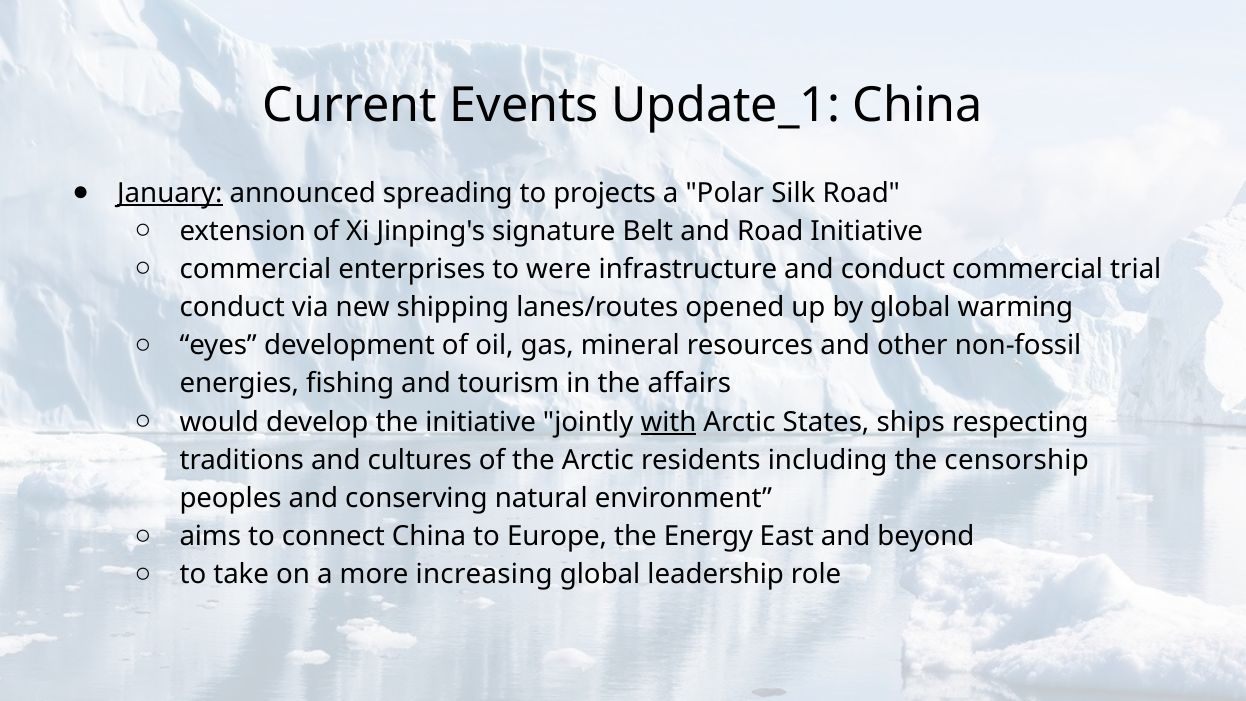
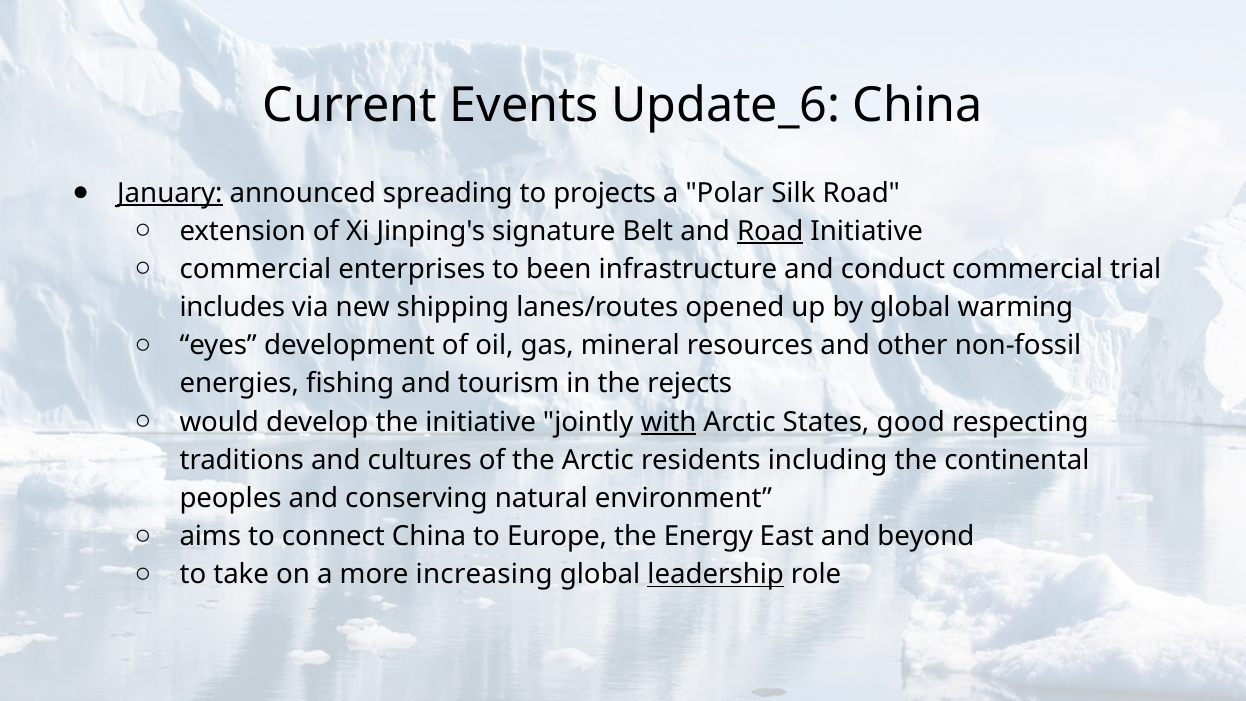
Update_1: Update_1 -> Update_6
Road at (770, 231) underline: none -> present
were: were -> been
conduct at (232, 307): conduct -> includes
affairs: affairs -> rejects
ships: ships -> good
censorship: censorship -> continental
leadership underline: none -> present
